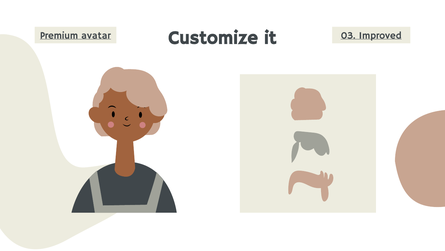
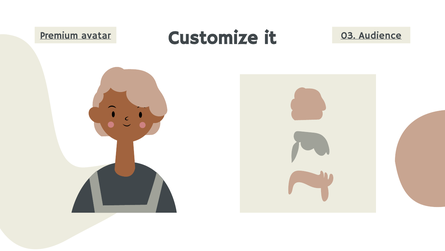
Improved: Improved -> Audience
